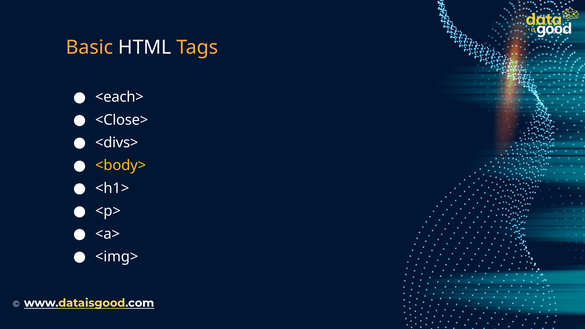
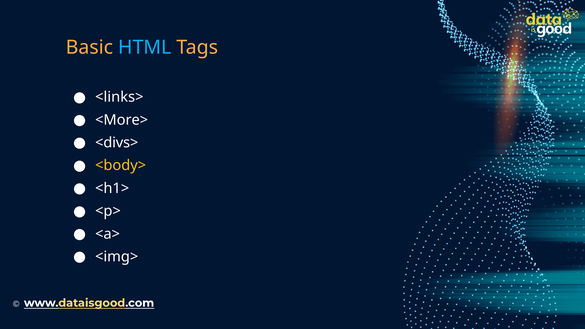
HTML colour: white -> light blue
<each>: <each> -> <links>
<Close>: <Close> -> <More>
